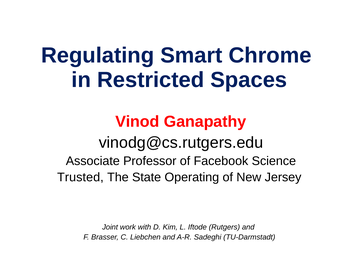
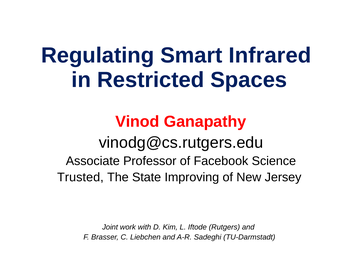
Chrome: Chrome -> Infrared
Operating: Operating -> Improving
